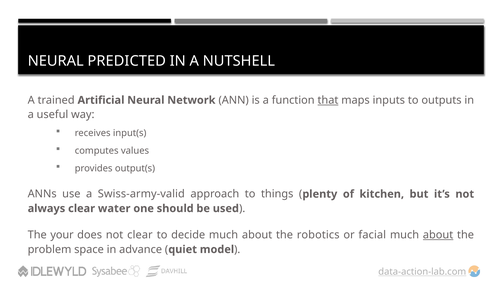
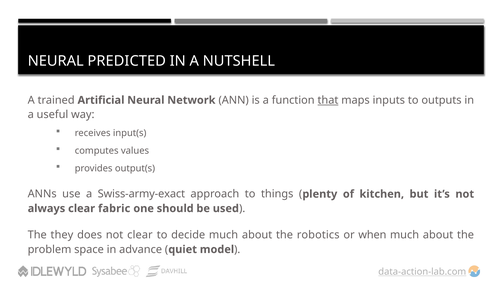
Swiss-army-valid: Swiss-army-valid -> Swiss-army-exact
water: water -> fabric
your: your -> they
facial: facial -> when
about at (438, 235) underline: present -> none
